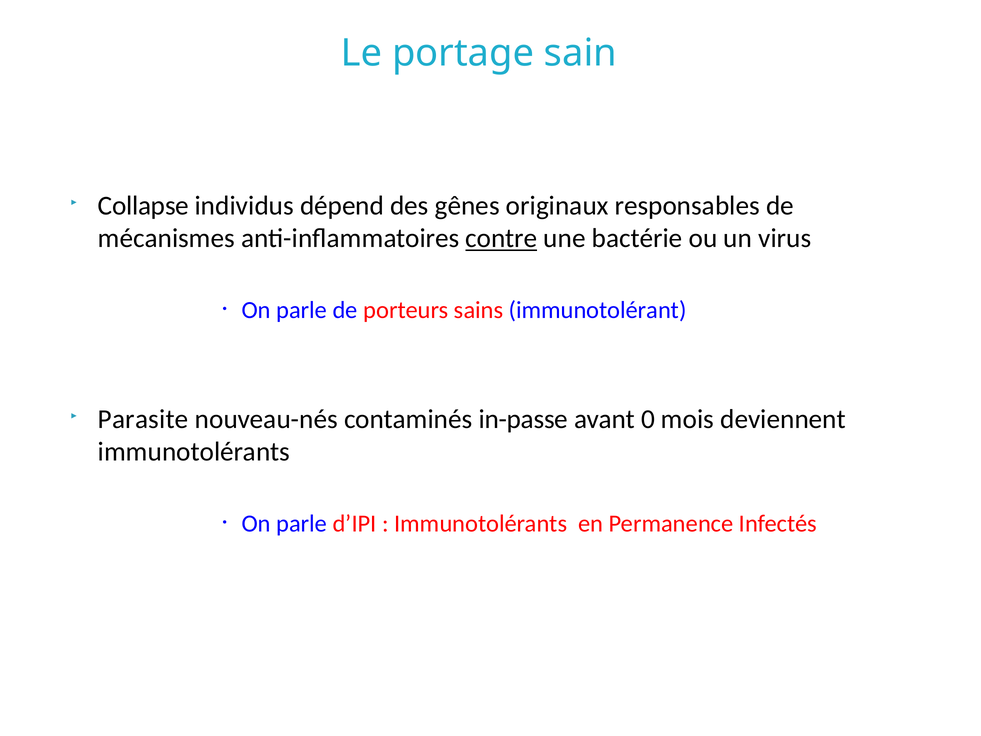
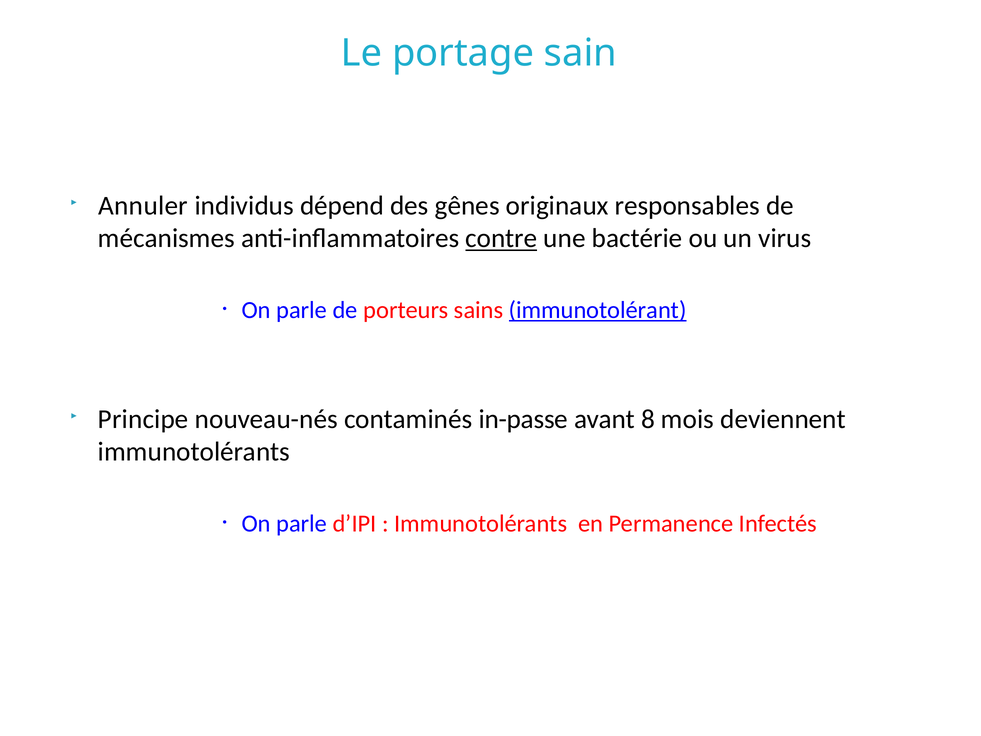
Collapse: Collapse -> Annuler
immunotolérant underline: none -> present
Parasite: Parasite -> Principe
0: 0 -> 8
